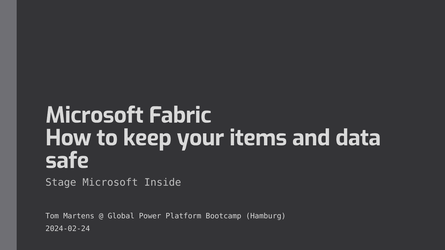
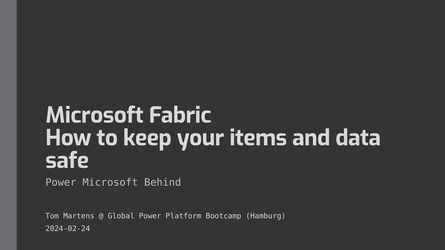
Stage at (61, 183): Stage -> Power
Inside: Inside -> Behind
